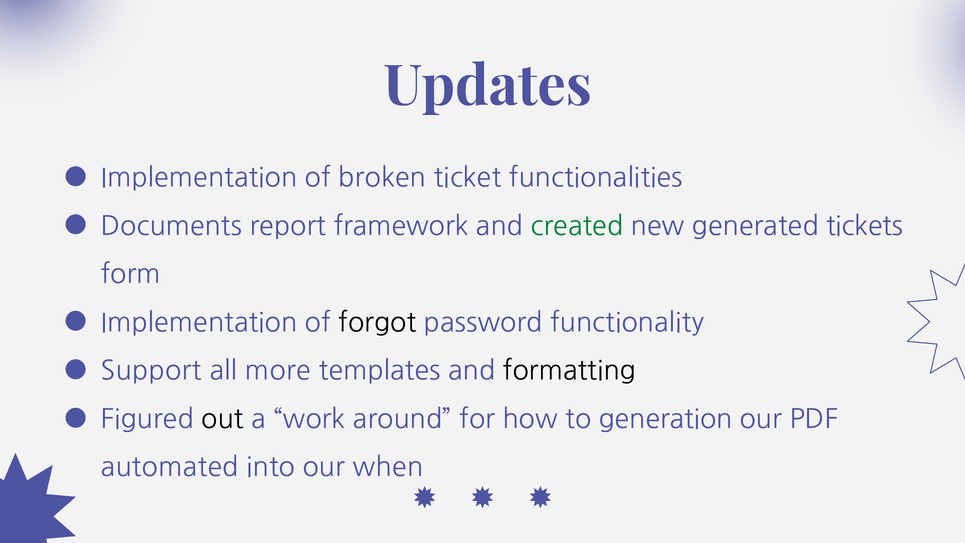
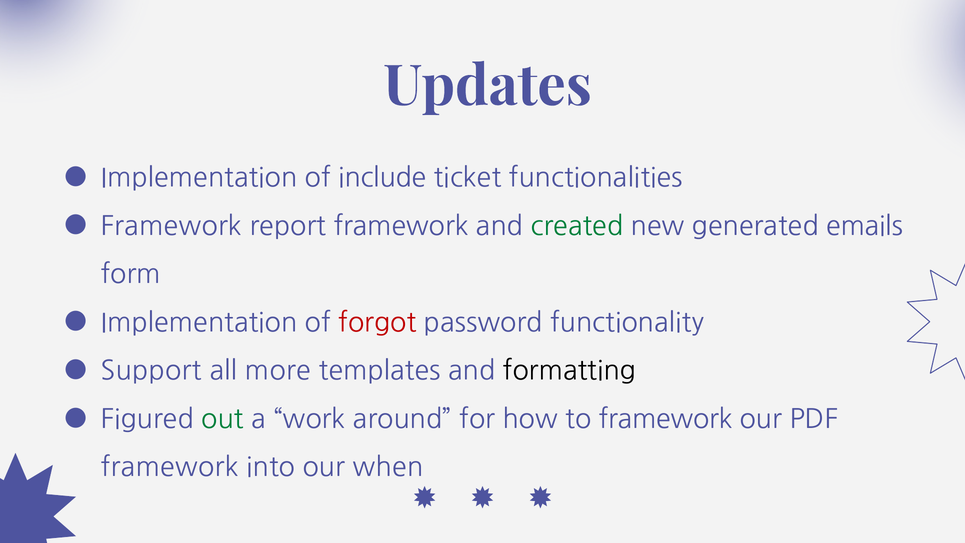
broken: broken -> include
Documents at (171, 226): Documents -> Framework
tickets: tickets -> emails
forgot colour: black -> red
out colour: black -> green
to generation: generation -> framework
automated at (170, 467): automated -> framework
